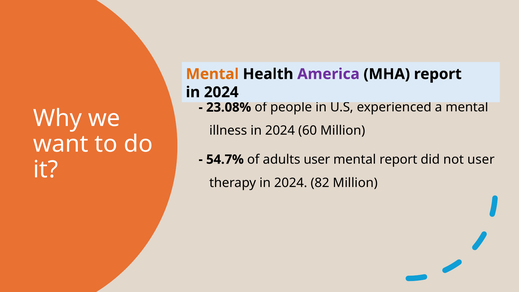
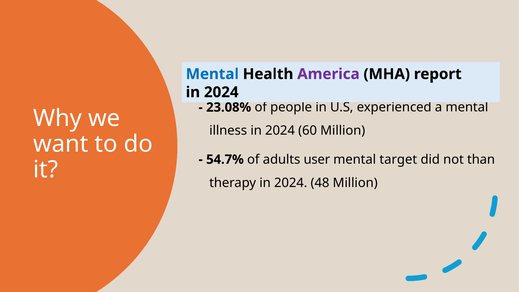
Mental at (212, 74) colour: orange -> blue
mental report: report -> target
not user: user -> than
82: 82 -> 48
